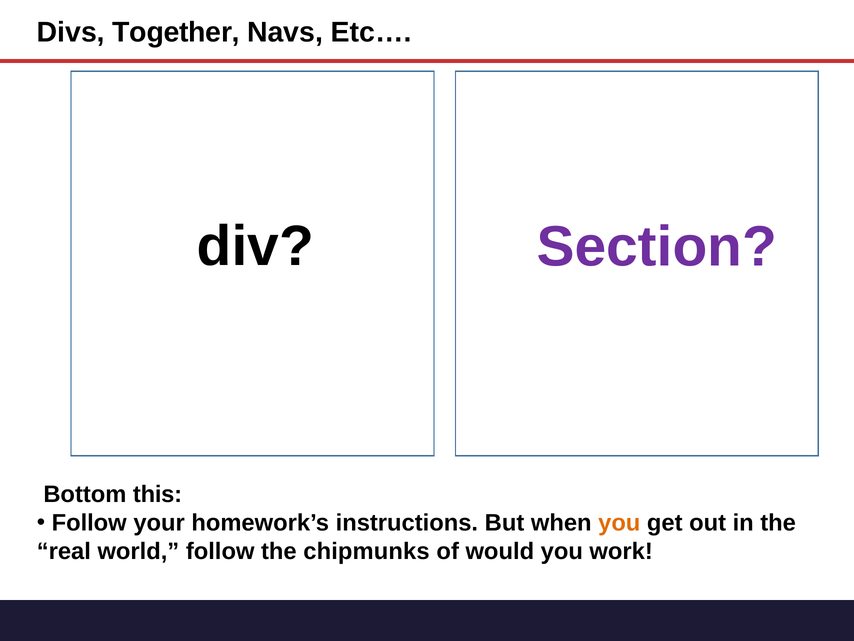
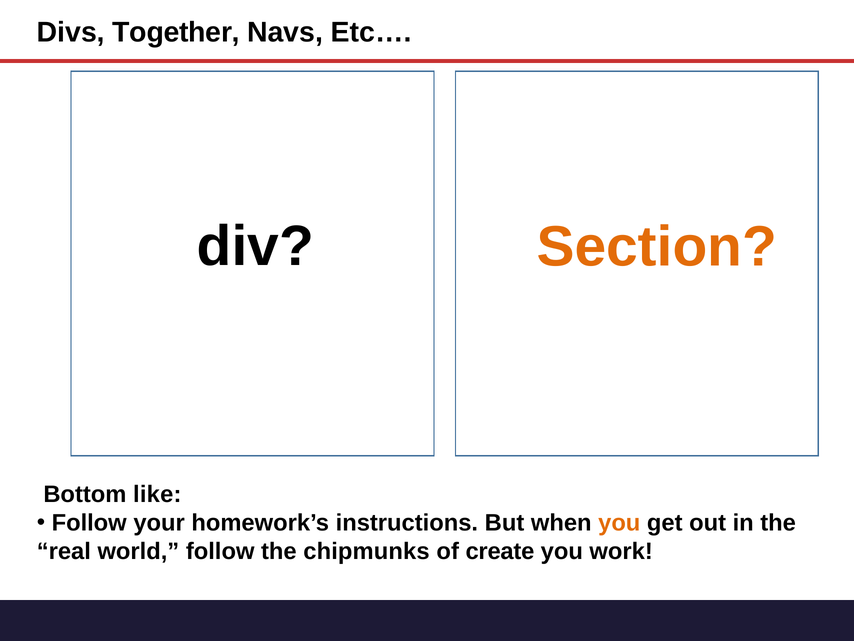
Section colour: purple -> orange
this: this -> like
would: would -> create
